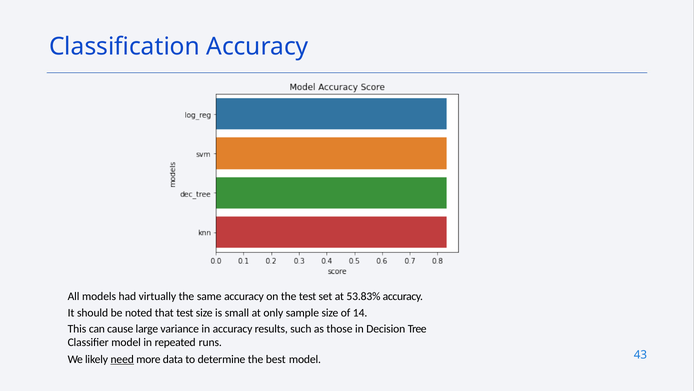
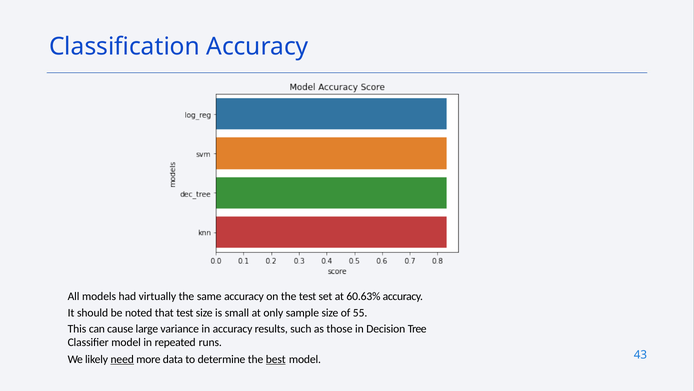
53.83%: 53.83% -> 60.63%
14: 14 -> 55
best underline: none -> present
